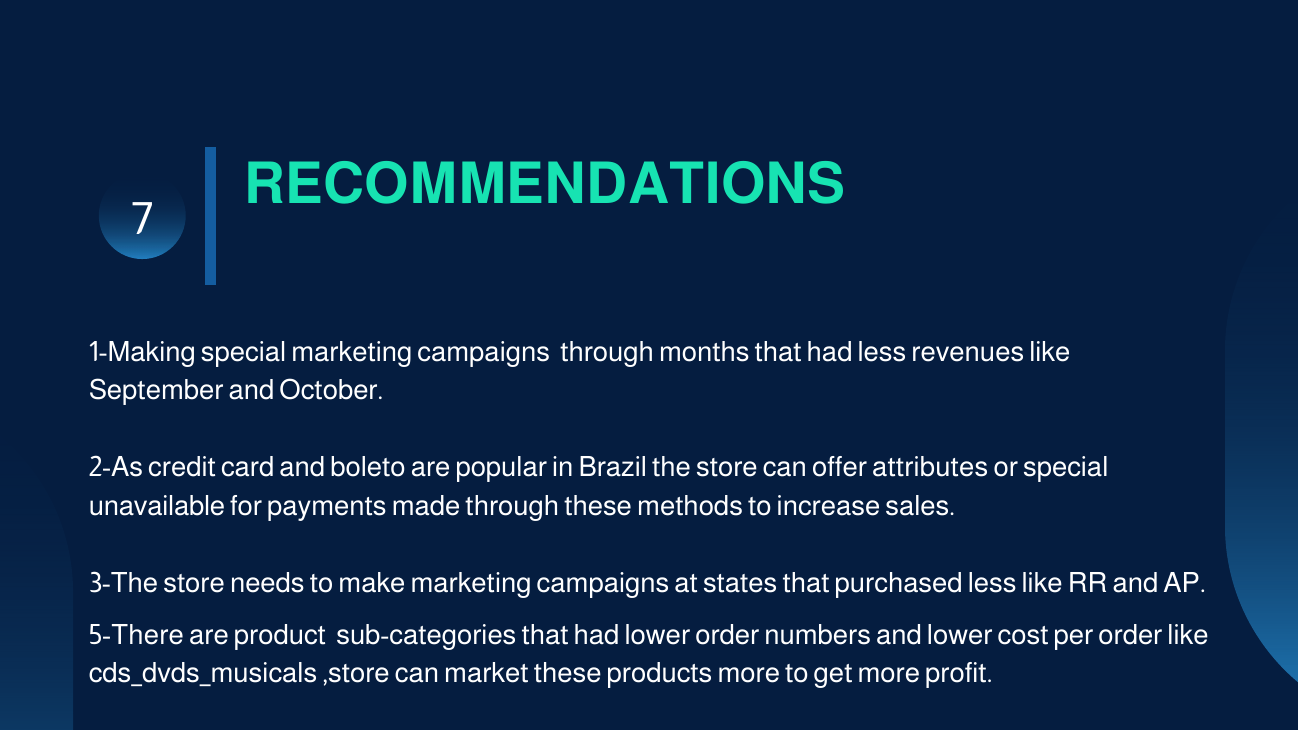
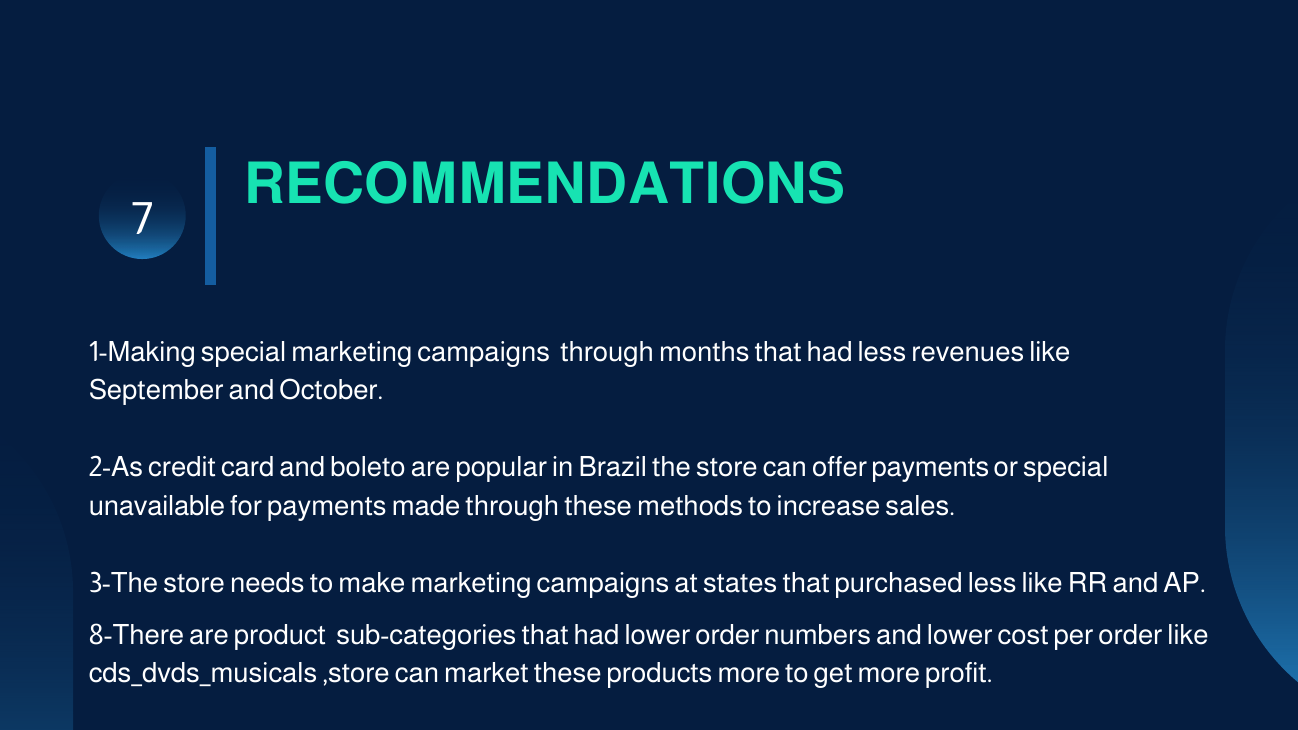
offer attributes: attributes -> payments
5-There: 5-There -> 8-There
